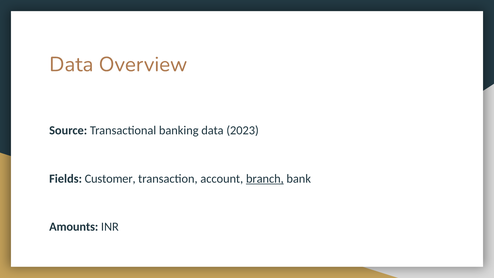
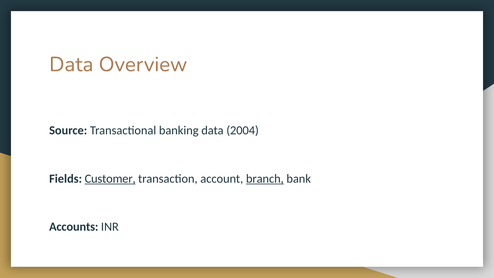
2023: 2023 -> 2004
Customer underline: none -> present
Amounts: Amounts -> Accounts
